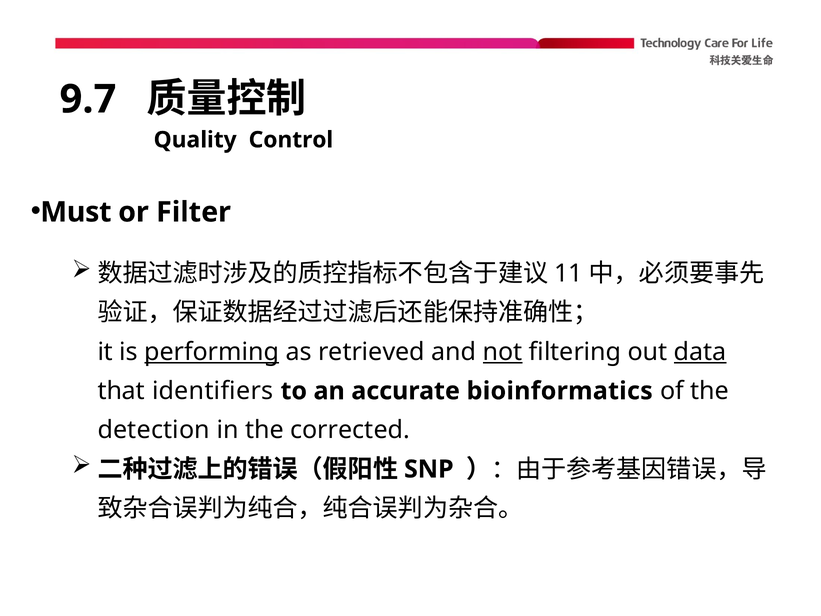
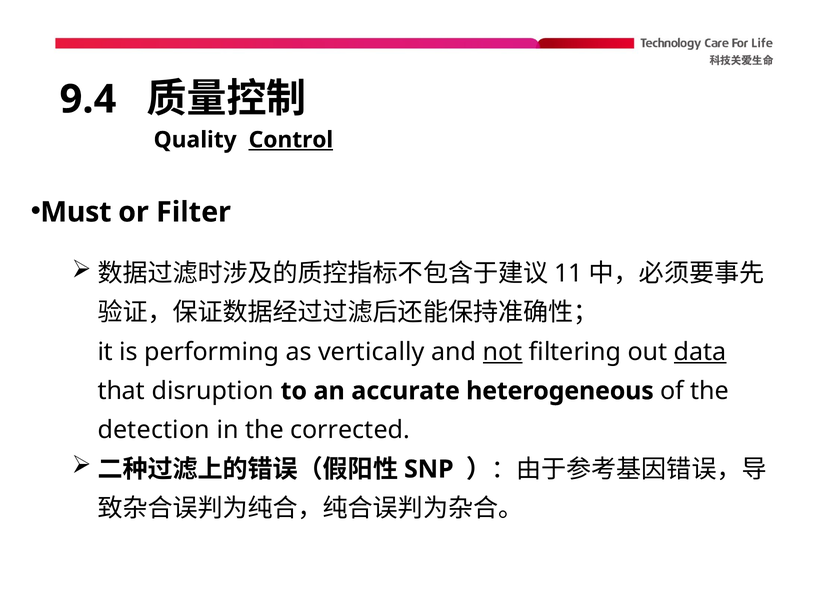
9.7: 9.7 -> 9.4
Control underline: none -> present
performing underline: present -> none
retrieved: retrieved -> vertically
identifiers: identifiers -> disruption
bioinformatics: bioinformatics -> heterogeneous
